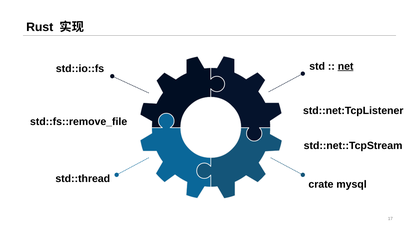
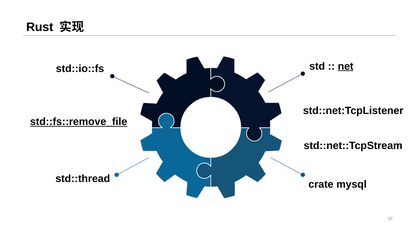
std::fs::remove_file underline: none -> present
